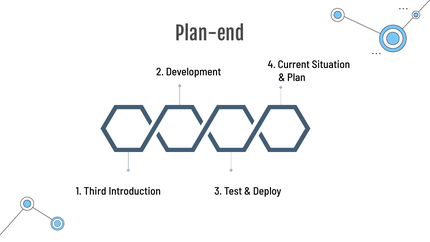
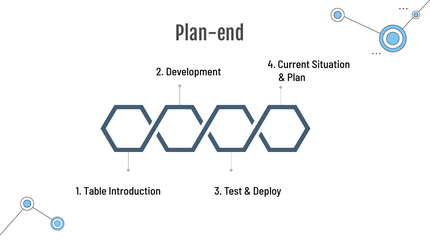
Third: Third -> Table
